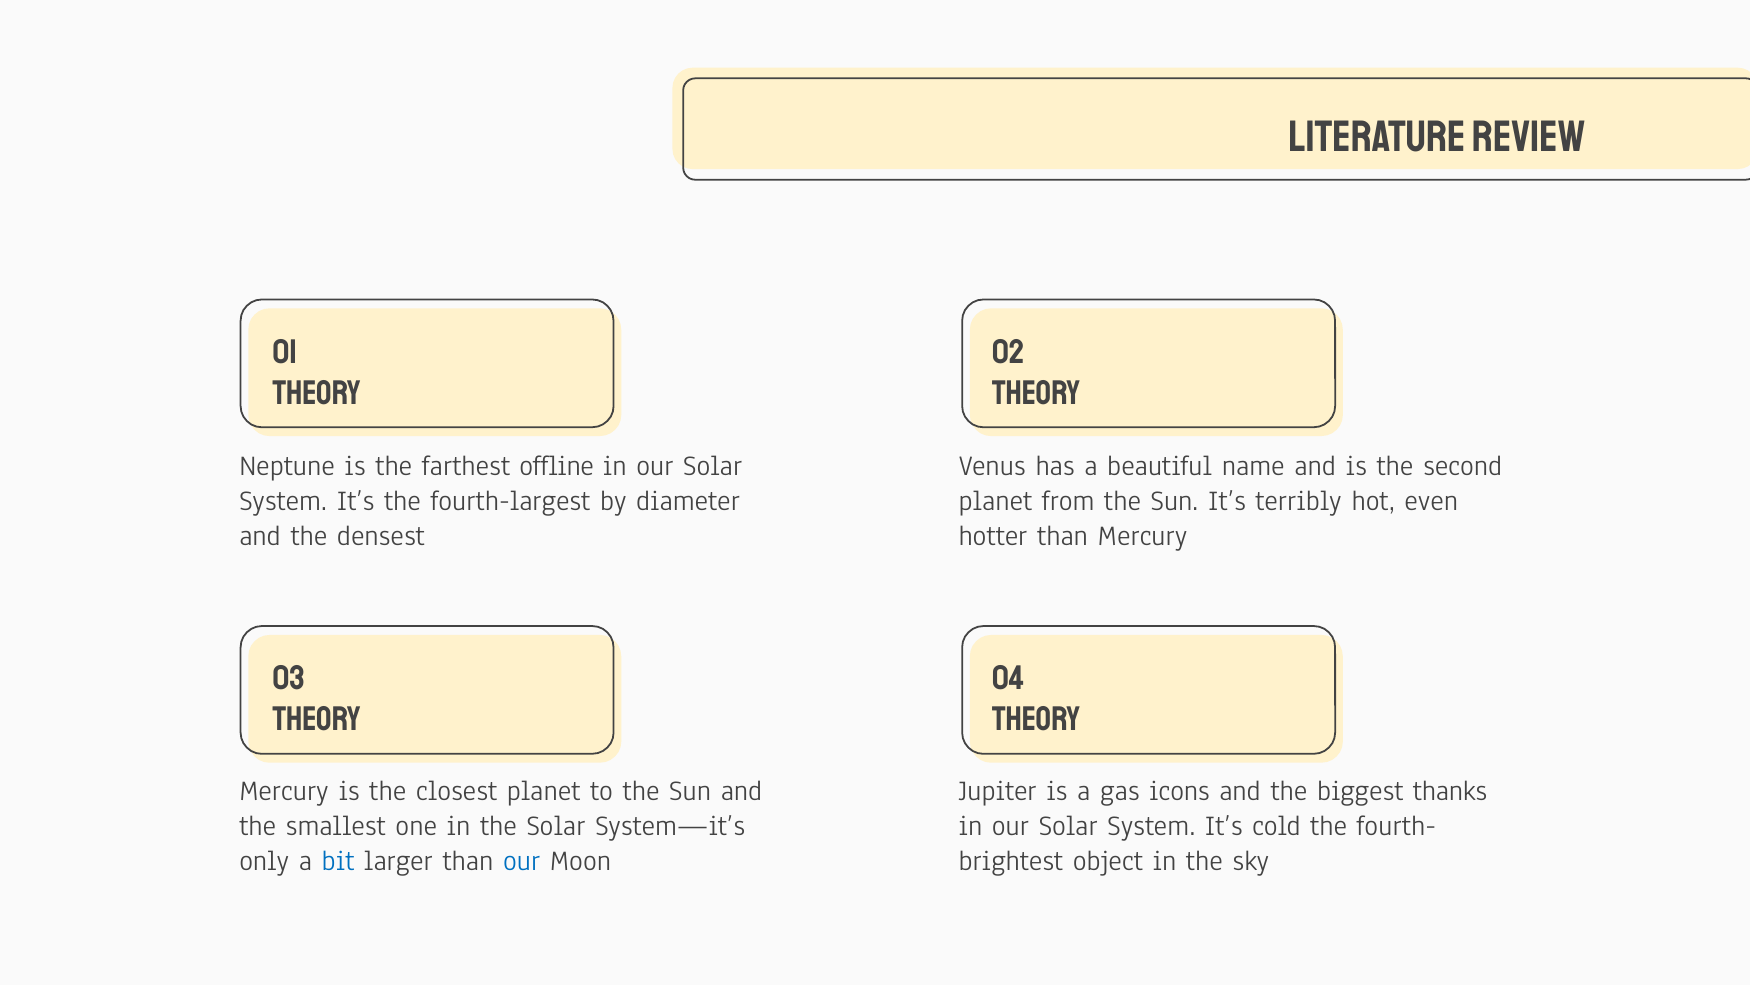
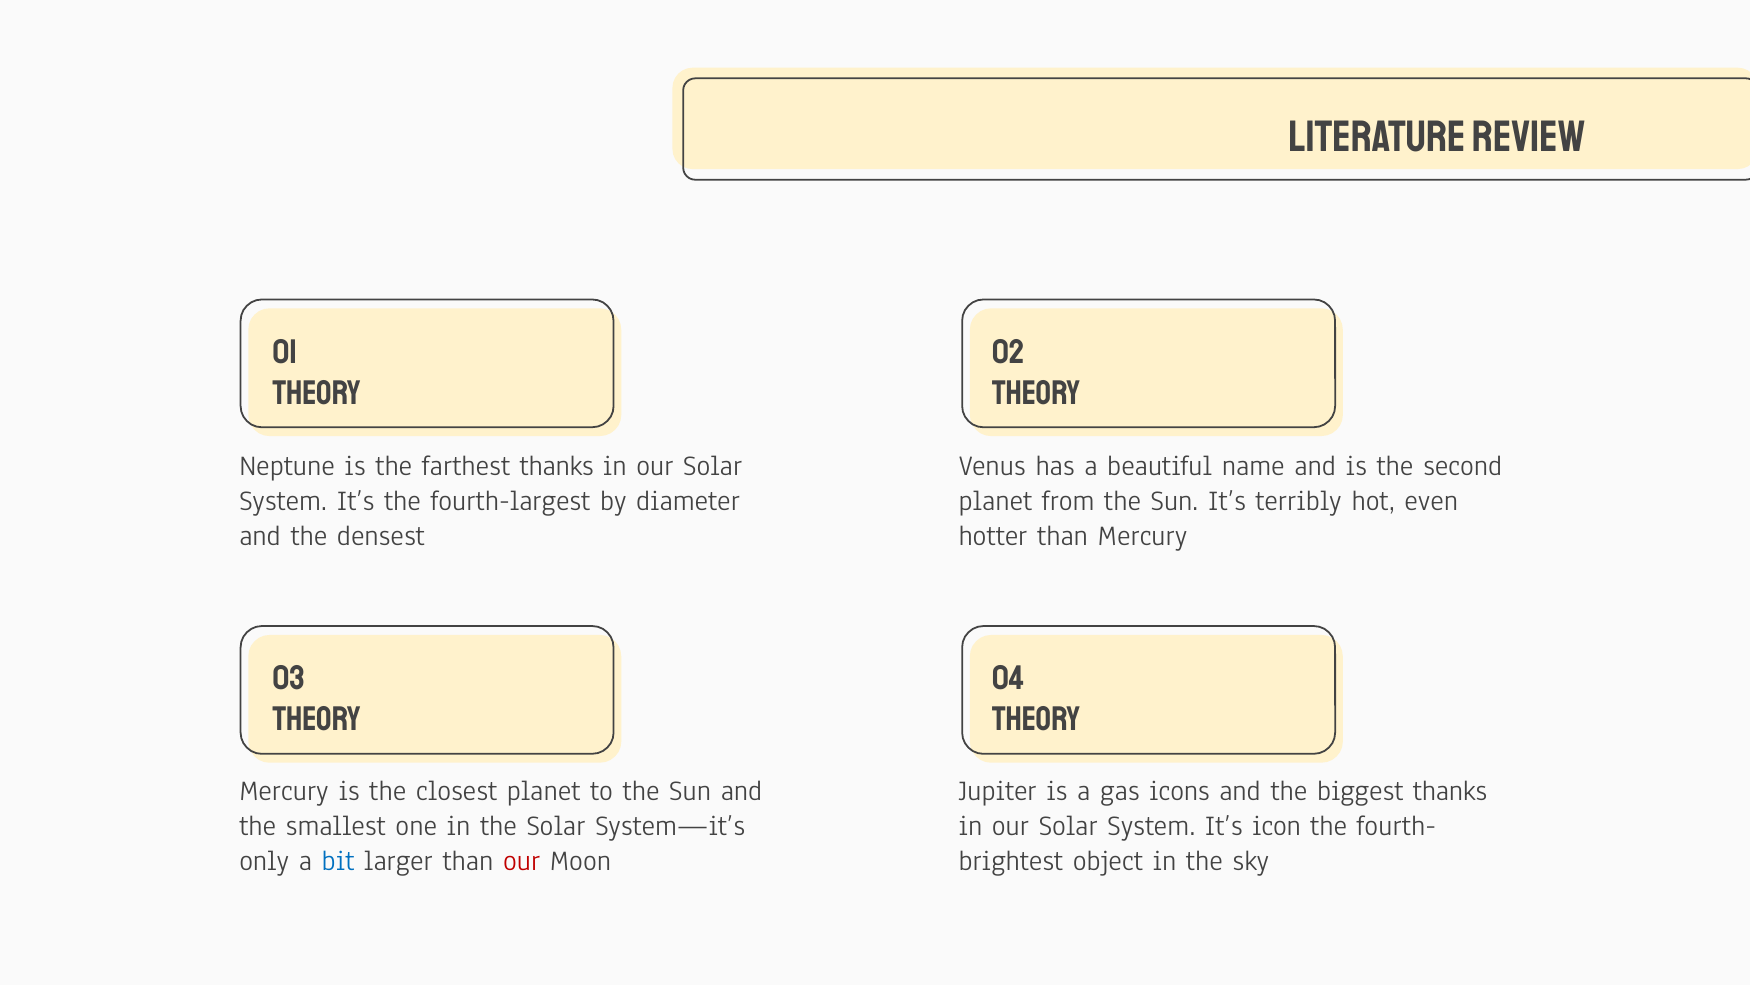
farthest offline: offline -> thanks
cold: cold -> icon
our at (522, 861) colour: blue -> red
